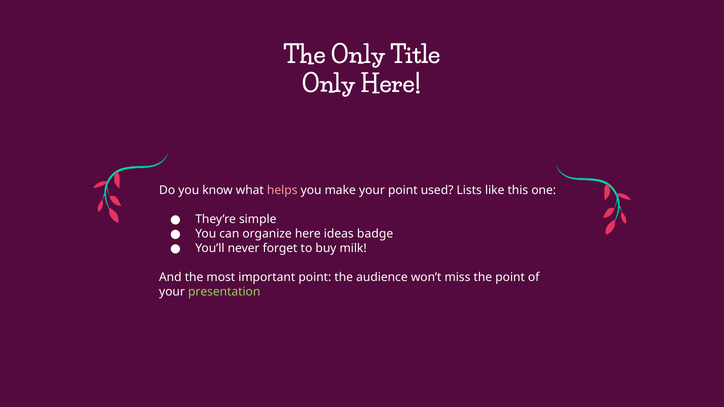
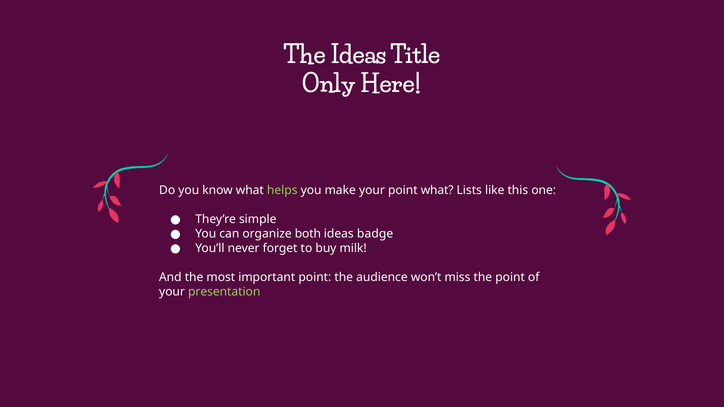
The Only: Only -> Ideas
helps colour: pink -> light green
point used: used -> what
organize here: here -> both
